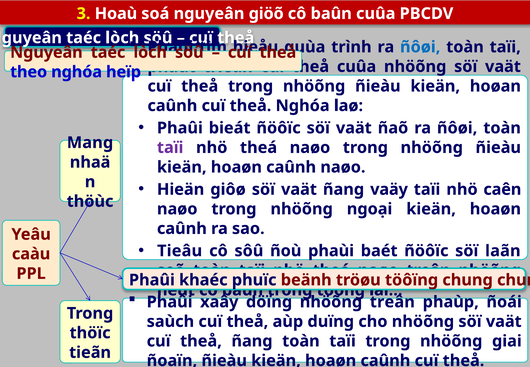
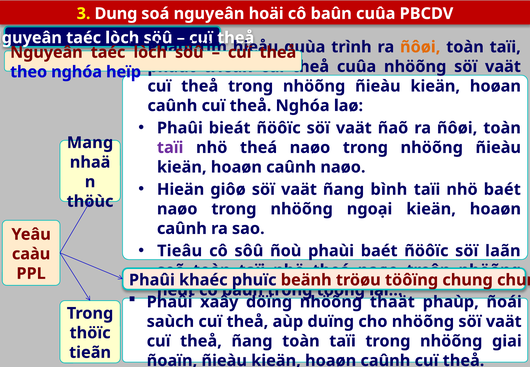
Hoaù: Hoaù -> Dung
giöõ: giöõ -> hoäi
ñôøi at (420, 47) colour: blue -> orange
vaäy: vaäy -> bình
nhö caên: caên -> baét
nhöõng treân: treân -> thaät
